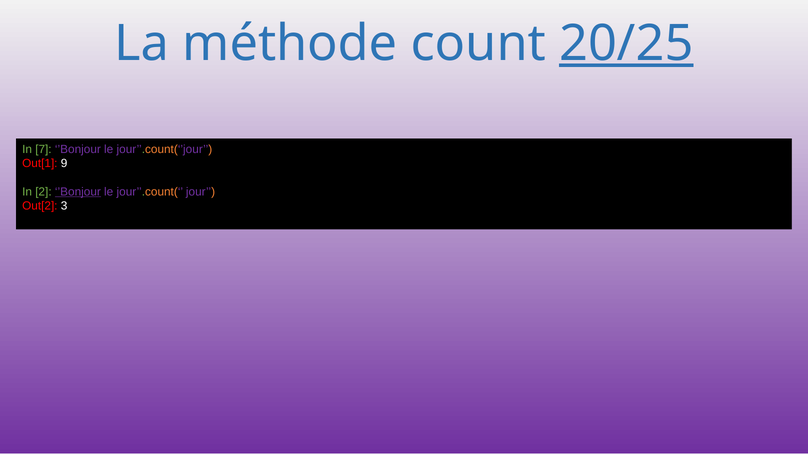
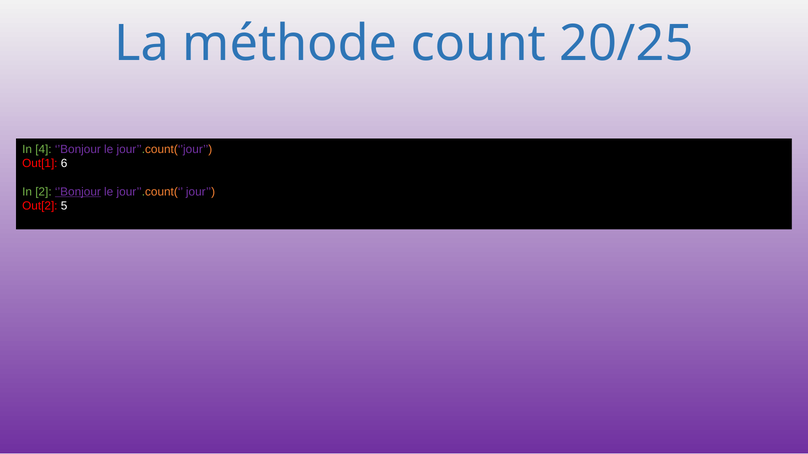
20/25 underline: present -> none
7: 7 -> 4
9: 9 -> 6
3: 3 -> 5
